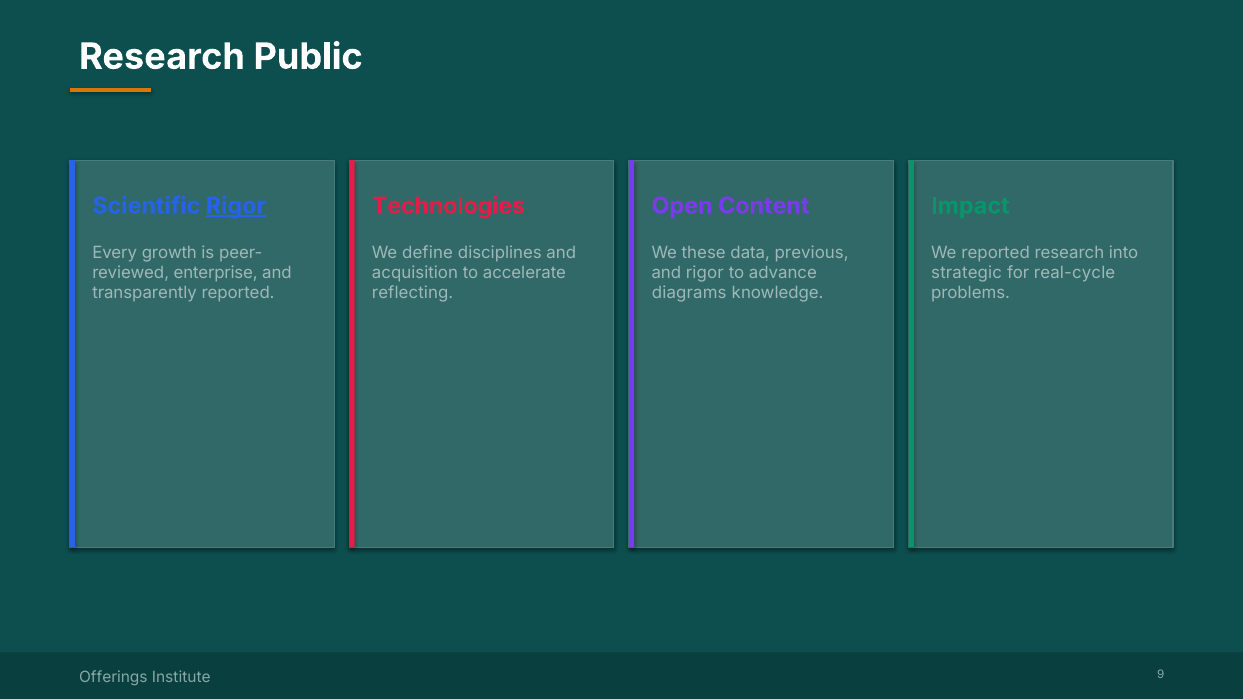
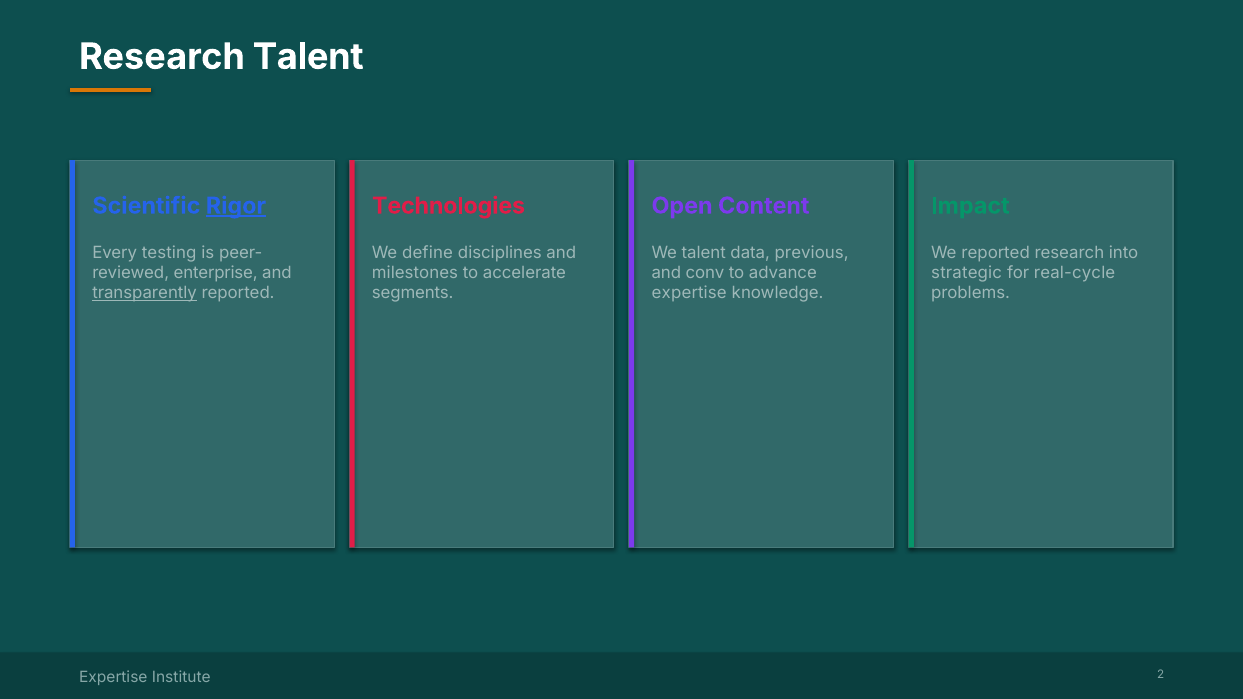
Research Public: Public -> Talent
growth: growth -> testing
We these: these -> talent
acquisition: acquisition -> milestones
and rigor: rigor -> conv
transparently underline: none -> present
reflecting: reflecting -> segments
diagrams at (689, 293): diagrams -> expertise
Offerings at (113, 678): Offerings -> Expertise
9: 9 -> 2
